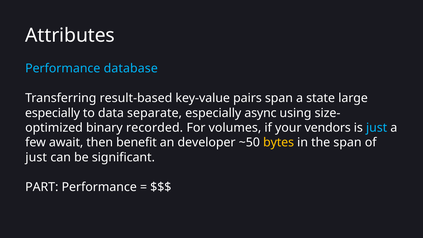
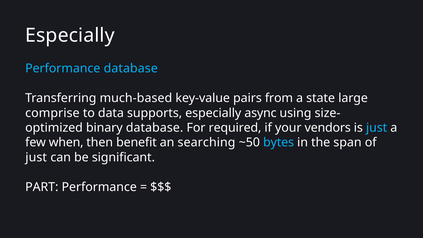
Attributes at (70, 36): Attributes -> Especially
result-based: result-based -> much-based
pairs span: span -> from
especially at (53, 113): especially -> comprise
separate: separate -> supports
binary recorded: recorded -> database
volumes: volumes -> required
await: await -> when
developer: developer -> searching
bytes colour: yellow -> light blue
